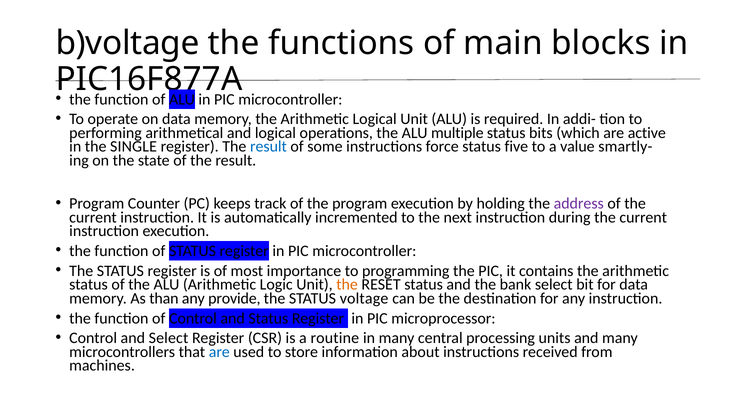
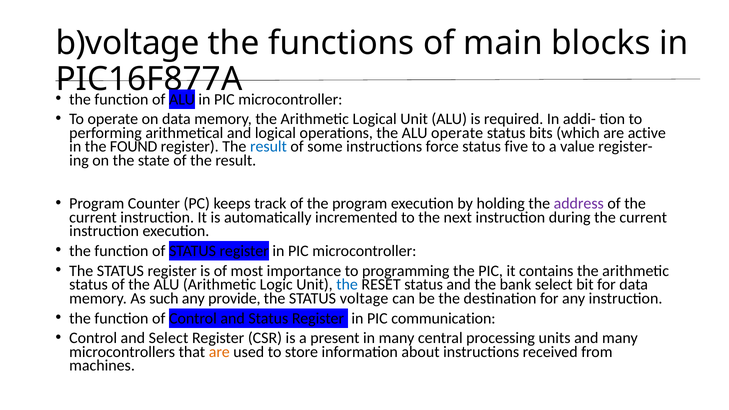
ALU multiple: multiple -> operate
SINGLE: SINGLE -> FOUND
smartly-: smartly- -> register-
the at (347, 285) colour: orange -> blue
than: than -> such
microprocessor: microprocessor -> communication
routine: routine -> present
are at (219, 352) colour: blue -> orange
